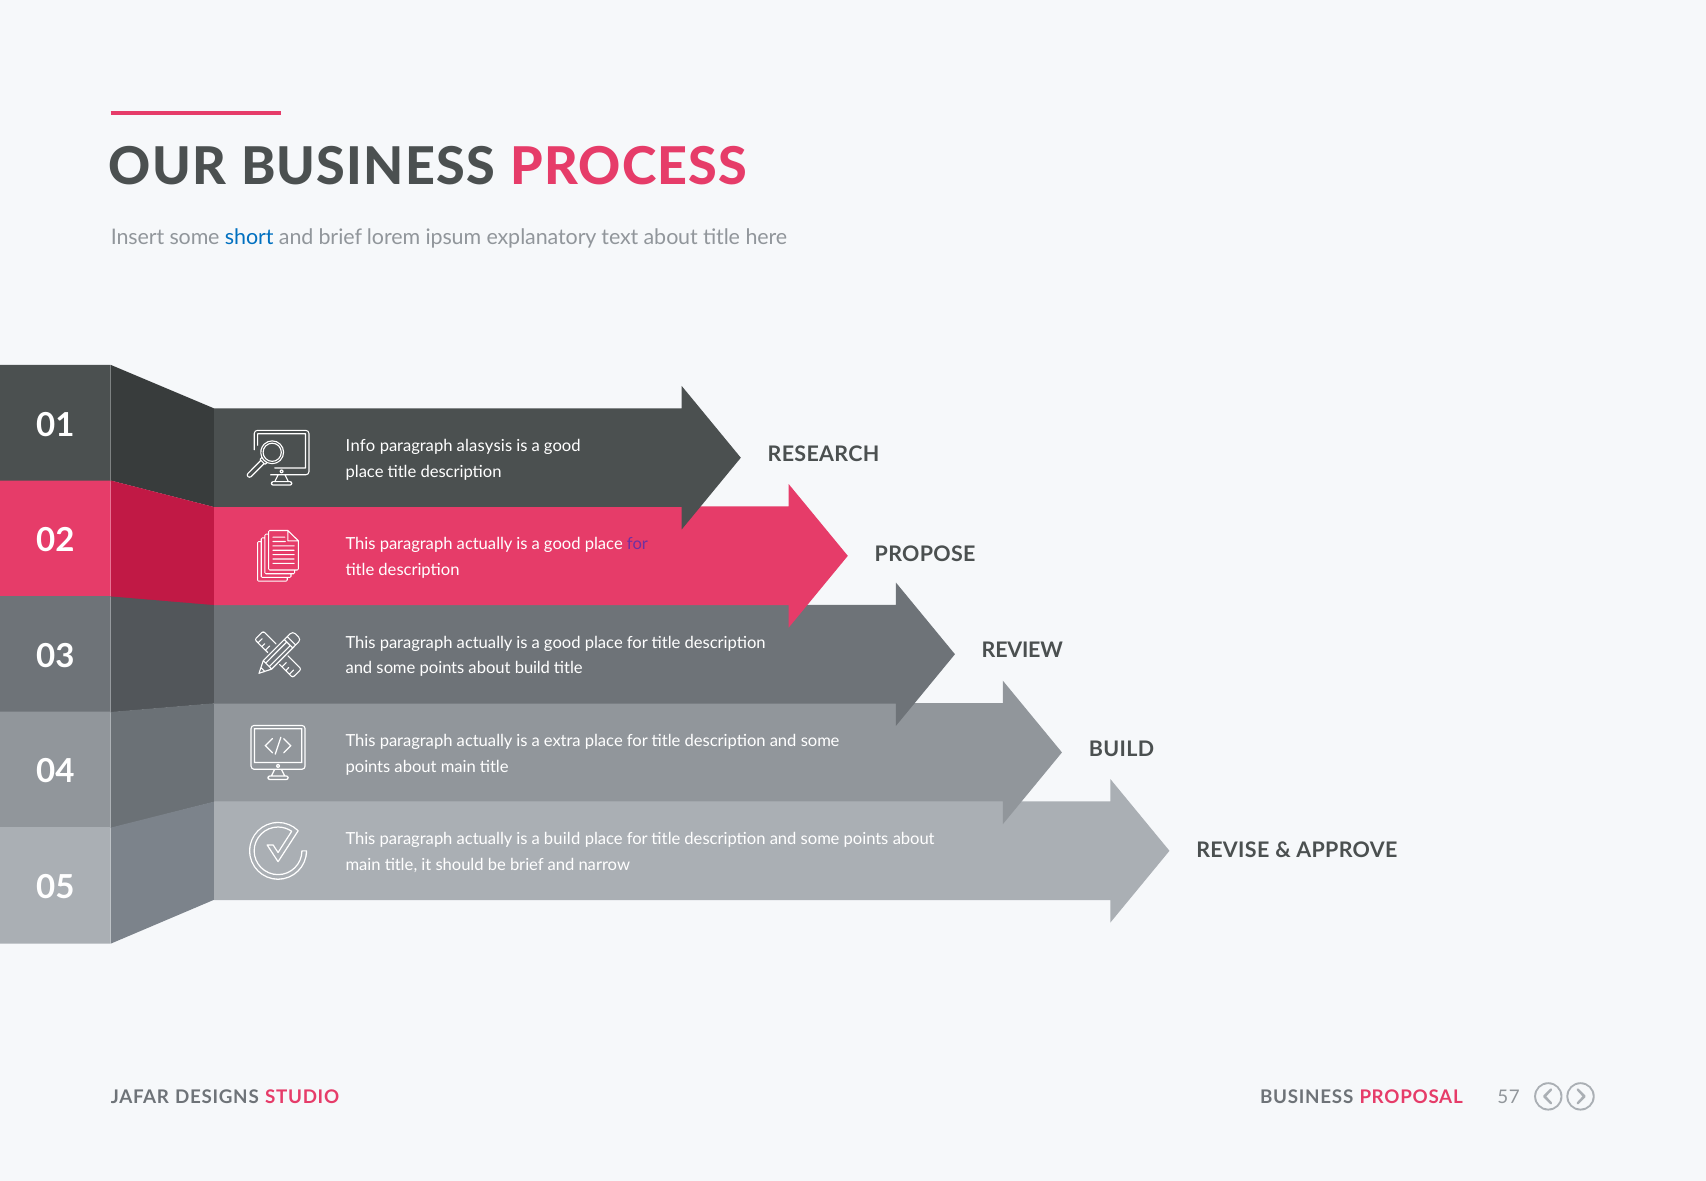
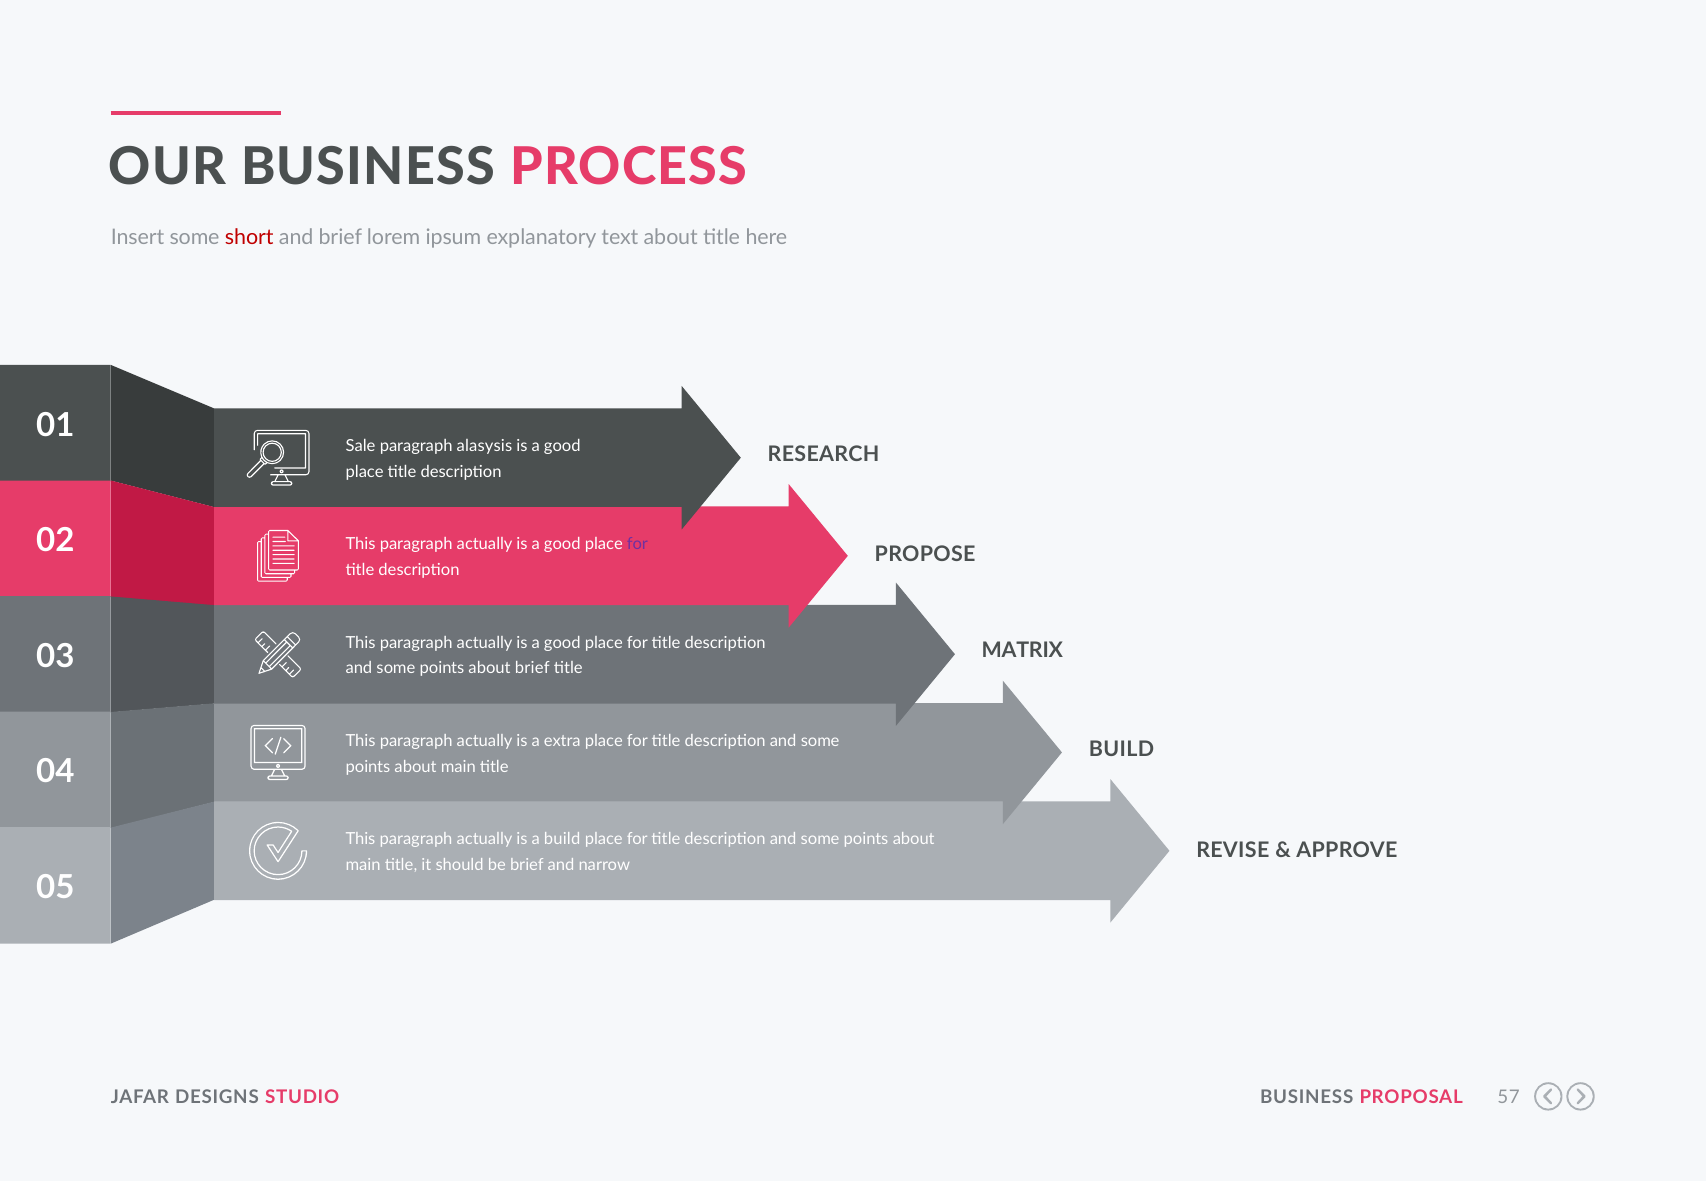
short colour: blue -> red
Info: Info -> Sale
REVIEW: REVIEW -> MATRIX
about build: build -> brief
